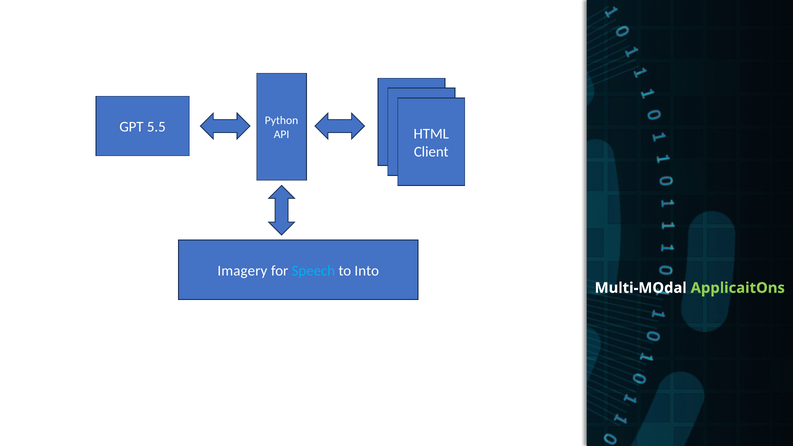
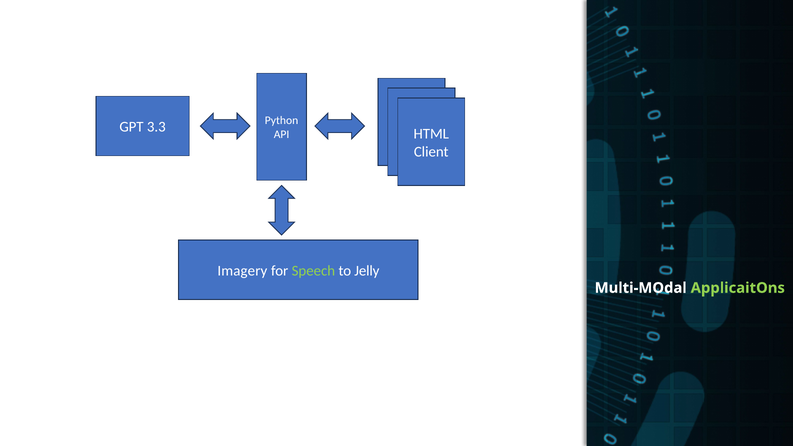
5.5: 5.5 -> 3.3
Speech colour: light blue -> light green
Into: Into -> Jelly
